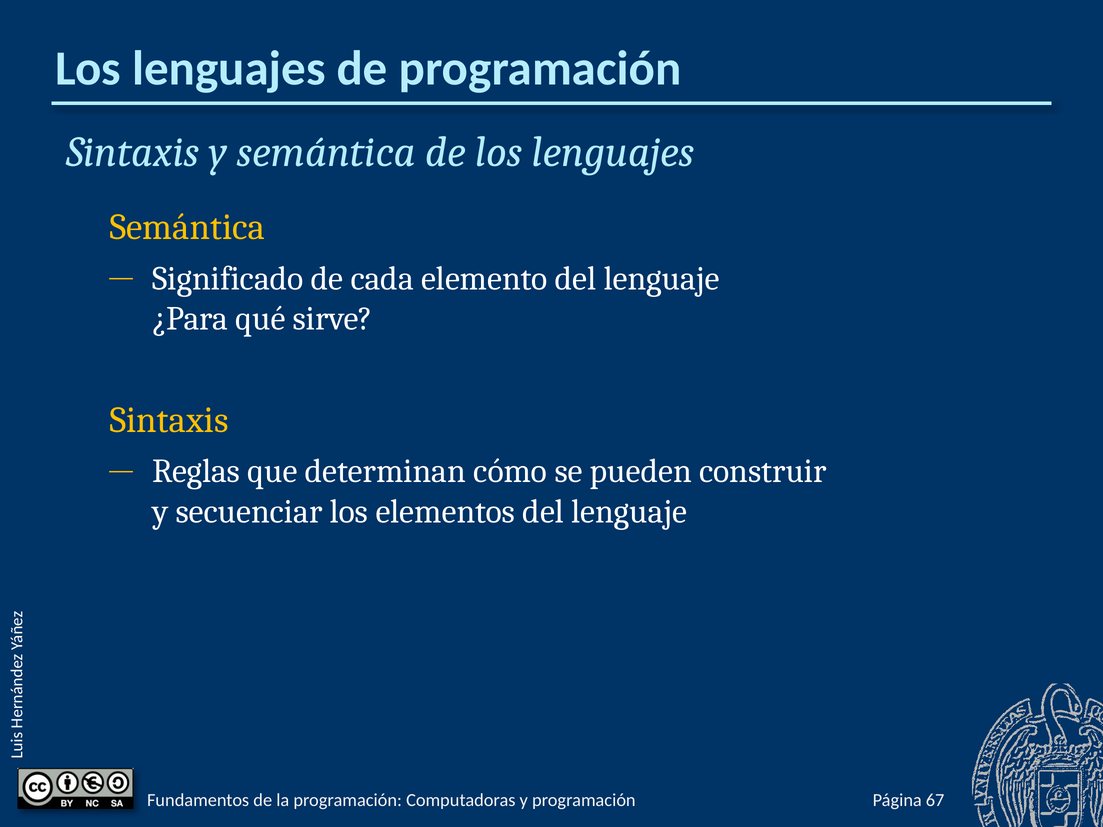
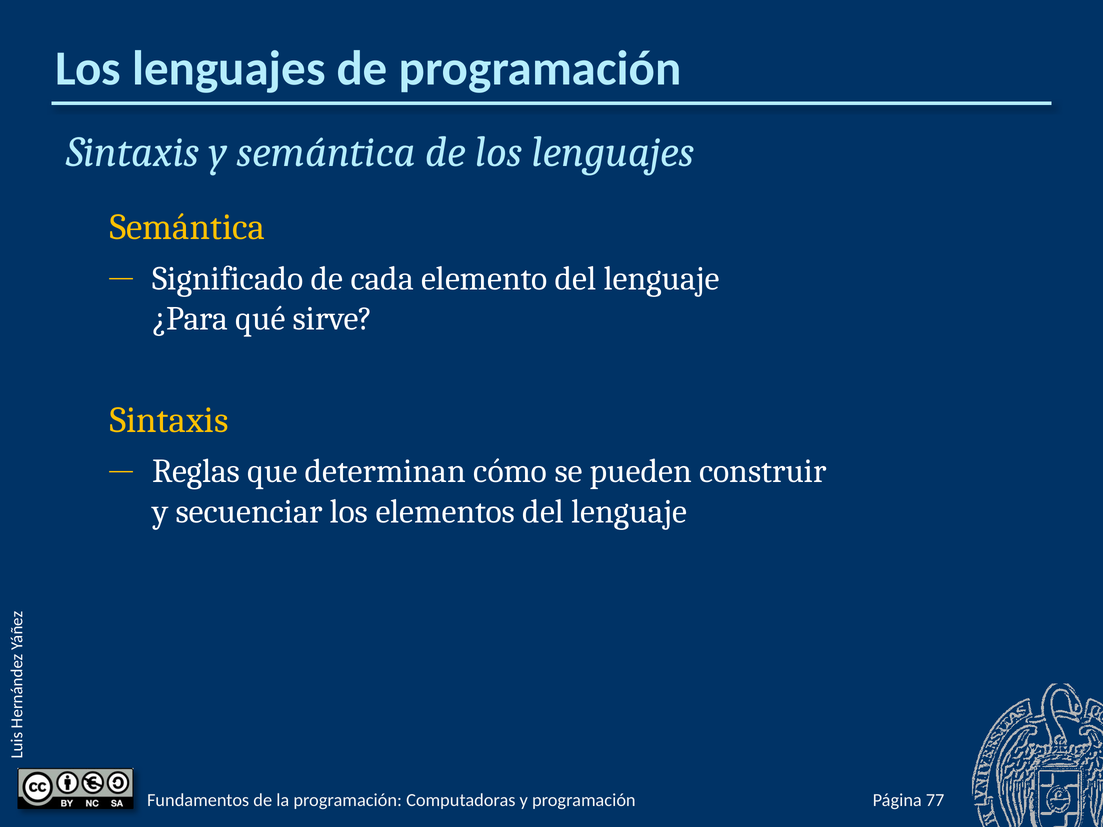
67: 67 -> 77
